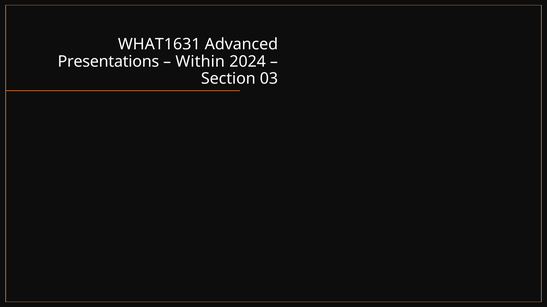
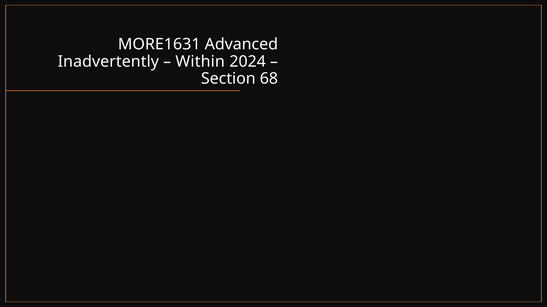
WHAT1631: WHAT1631 -> MORE1631
Presentations: Presentations -> Inadvertently
03: 03 -> 68
